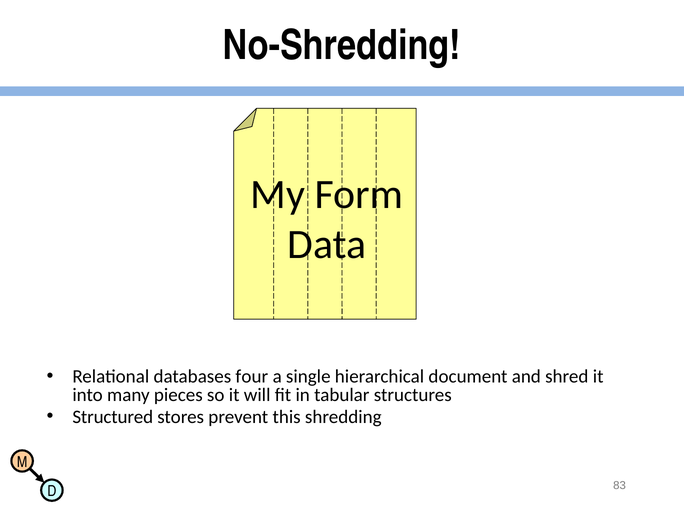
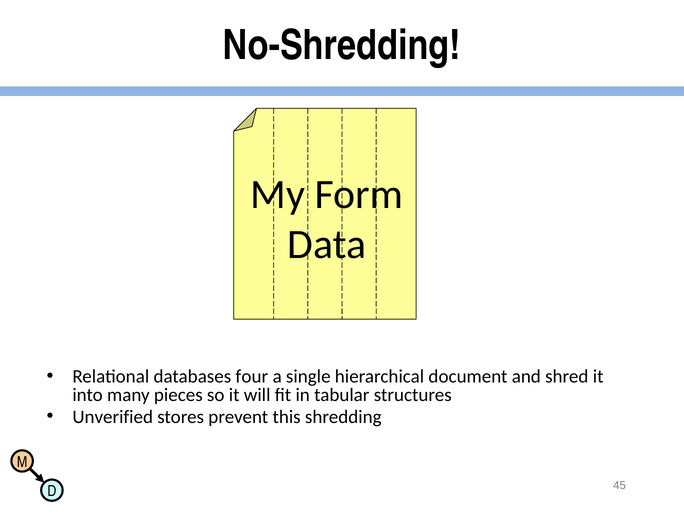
Structured: Structured -> Unverified
83: 83 -> 45
